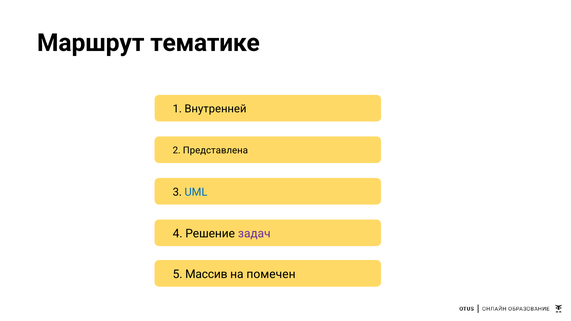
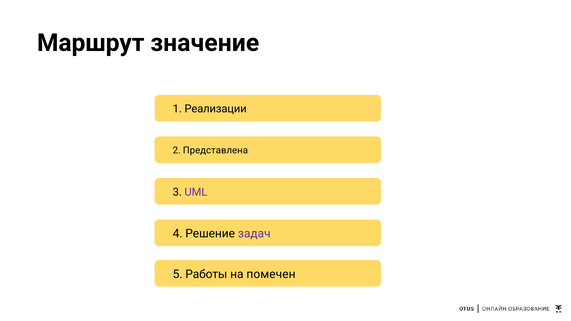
тематике: тематике -> значение
Внутренней: Внутренней -> Реализации
UML colour: blue -> purple
Массив: Массив -> Работы
